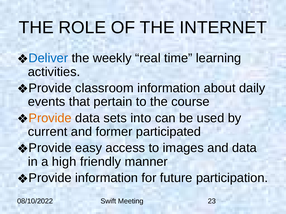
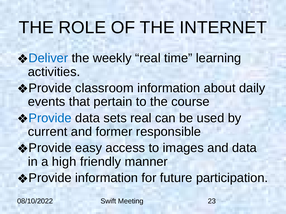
Provide at (50, 118) colour: orange -> blue
sets into: into -> real
participated: participated -> responsible
